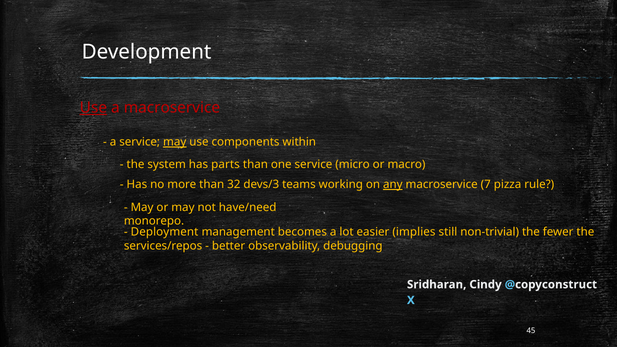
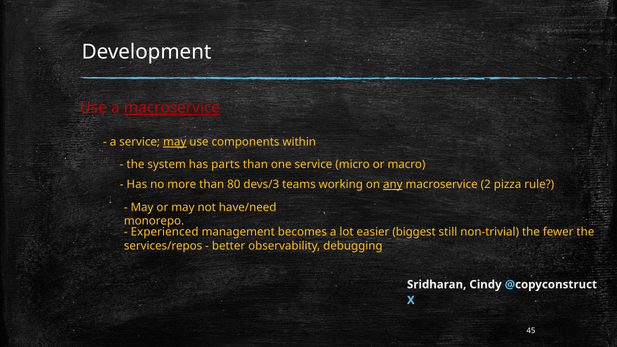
Use at (93, 108) underline: present -> none
macroservice at (172, 108) underline: none -> present
32: 32 -> 80
7: 7 -> 2
Deployment: Deployment -> Experienced
implies: implies -> biggest
